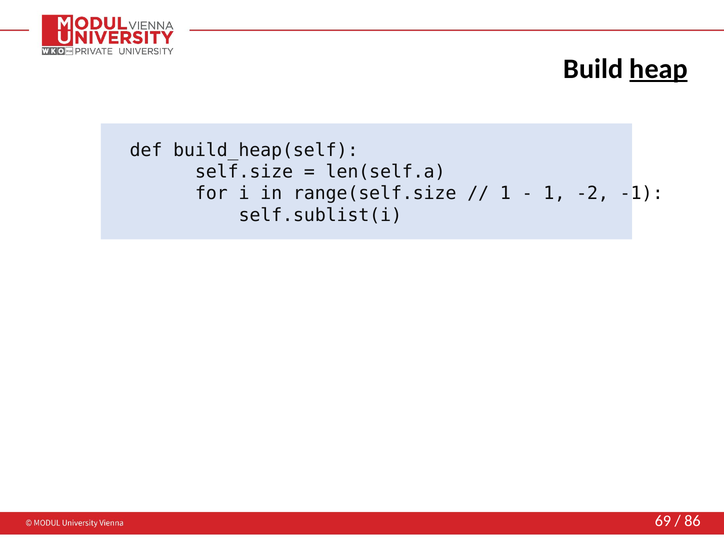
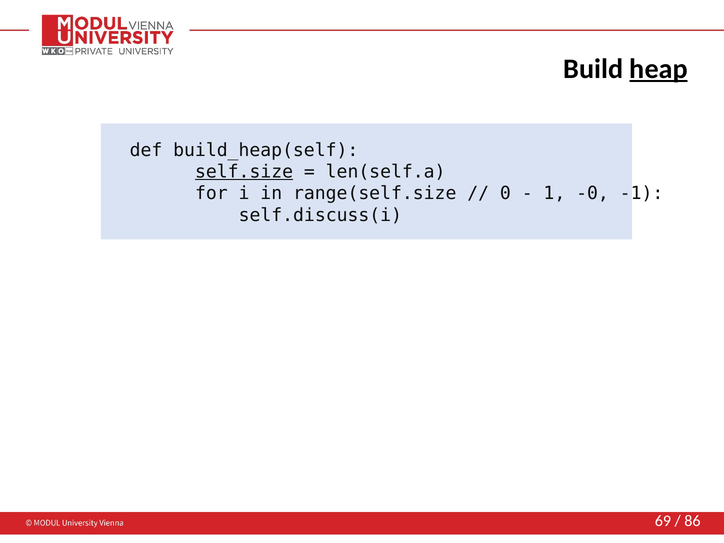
self.size underline: none -> present
1 at (505, 193): 1 -> 0
-2: -2 -> -0
self.sublist(i: self.sublist(i -> self.discuss(i
